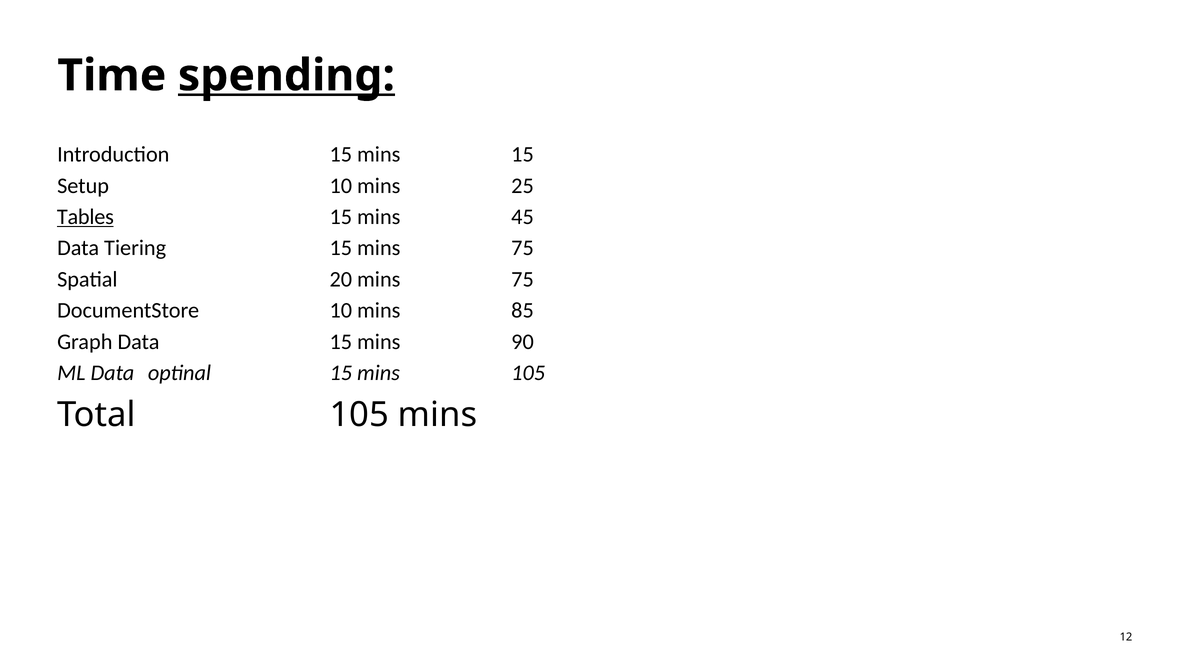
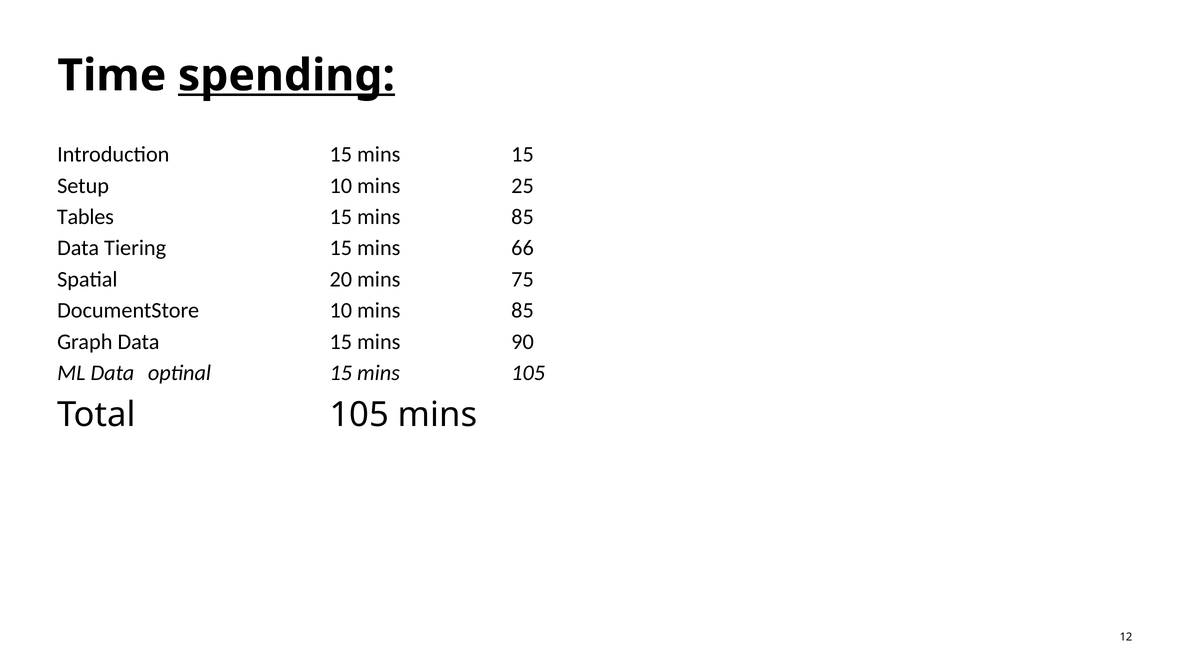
Tables underline: present -> none
15 mins 45: 45 -> 85
15 mins 75: 75 -> 66
